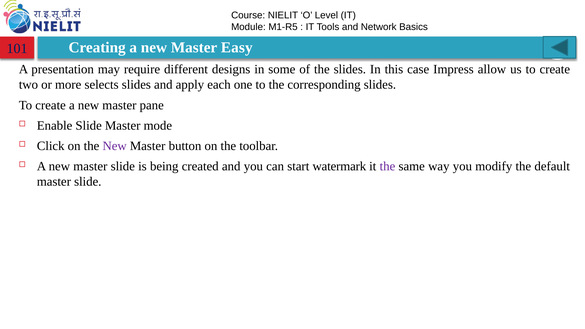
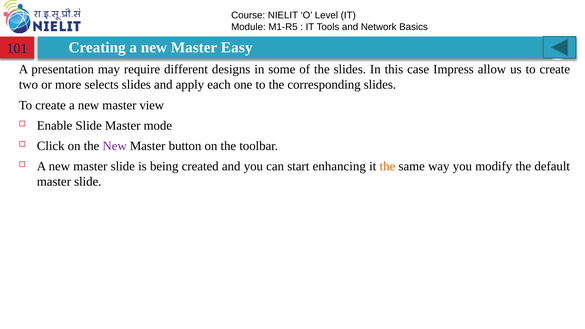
pane: pane -> view
watermark: watermark -> enhancing
the at (387, 166) colour: purple -> orange
